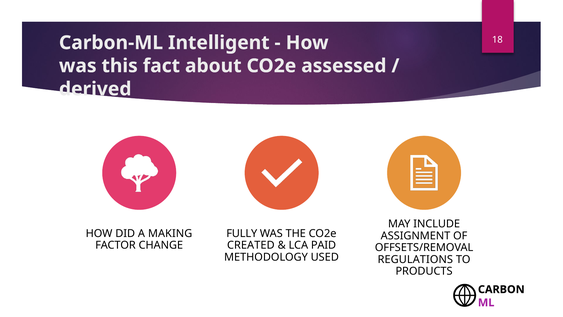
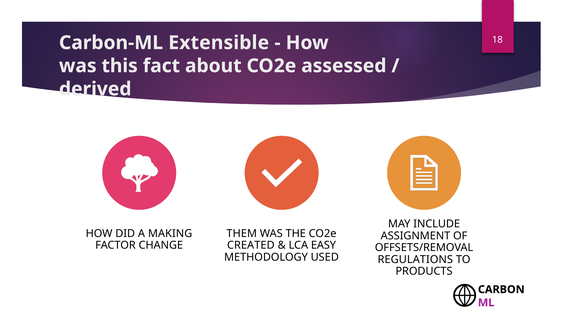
Intelligent: Intelligent -> Extensible
FULLY: FULLY -> THEM
PAID: PAID -> EASY
